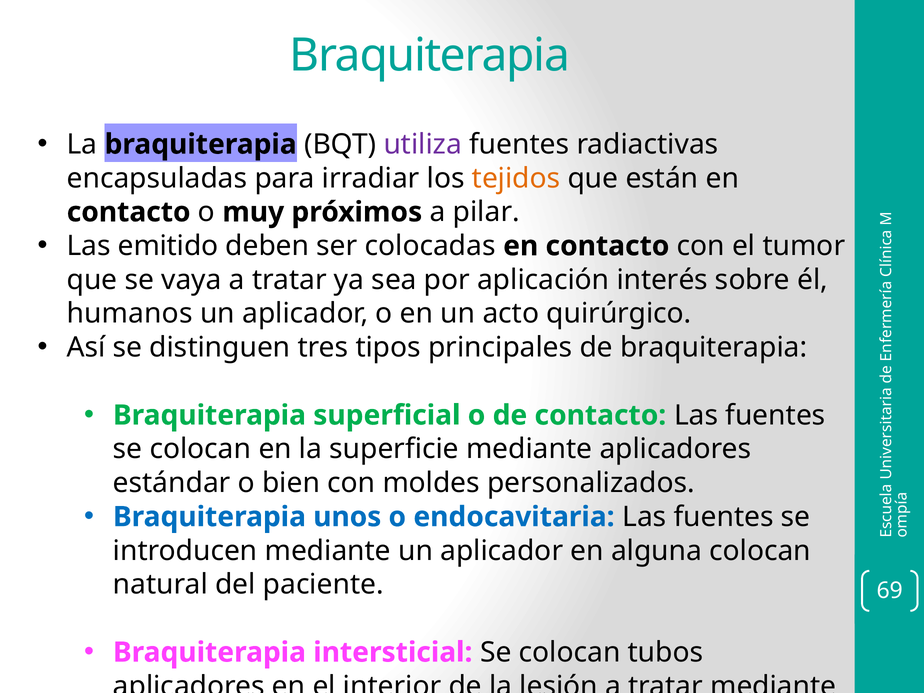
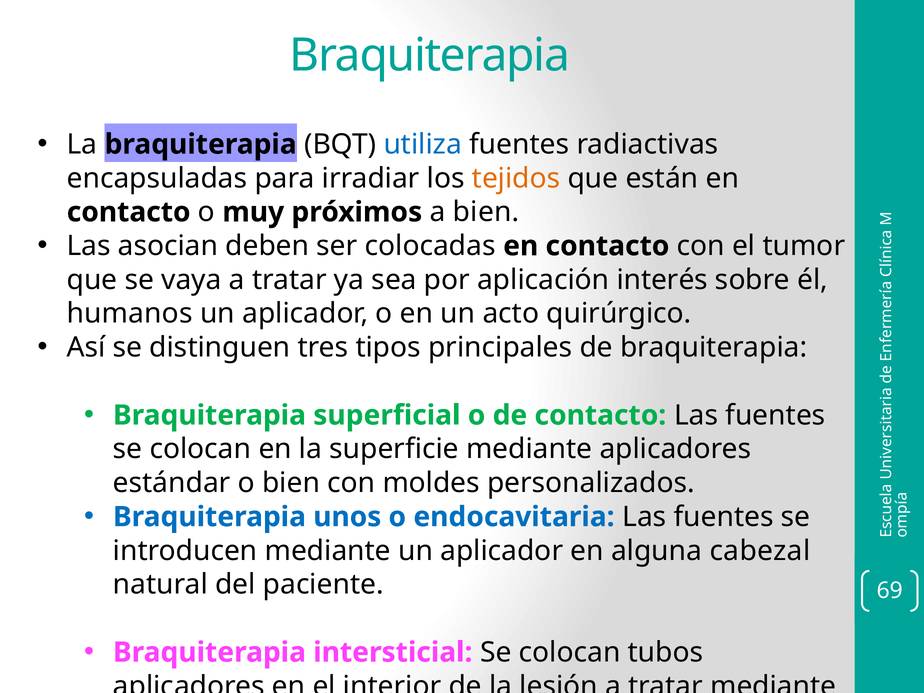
utiliza colour: purple -> blue
a pilar: pilar -> bien
emitido: emitido -> asocian
alguna colocan: colocan -> cabezal
